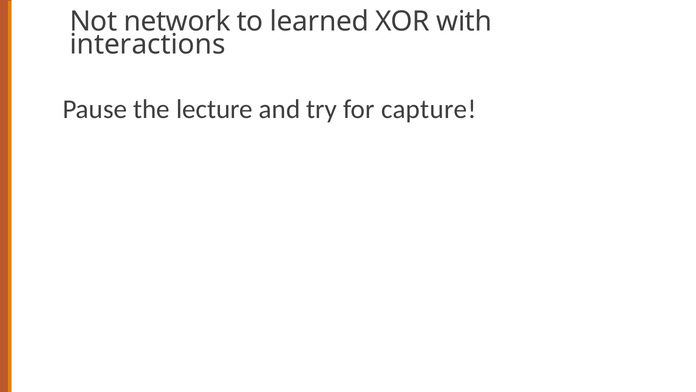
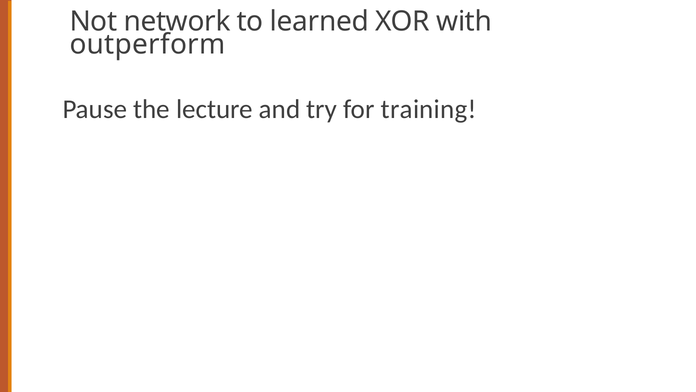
interactions: interactions -> outperform
capture: capture -> training
